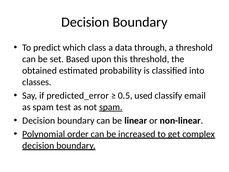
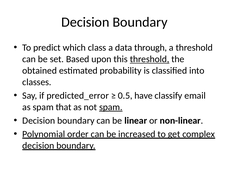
threshold at (150, 59) underline: none -> present
used: used -> have
test: test -> that
